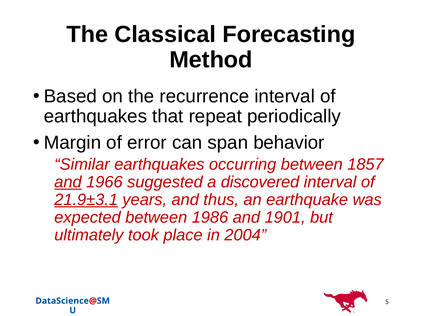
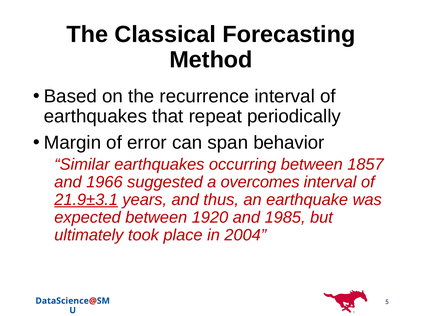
and at (68, 182) underline: present -> none
discovered: discovered -> overcomes
1986: 1986 -> 1920
1901: 1901 -> 1985
